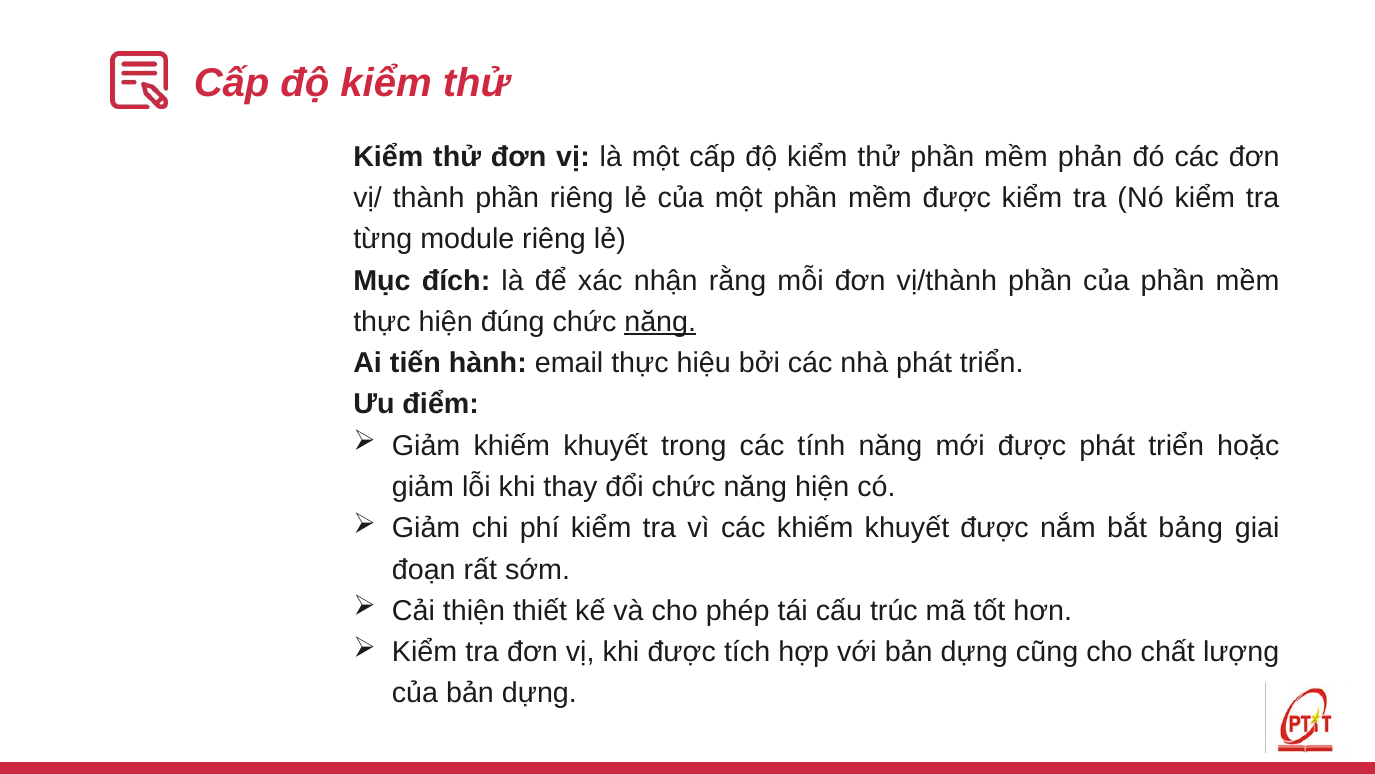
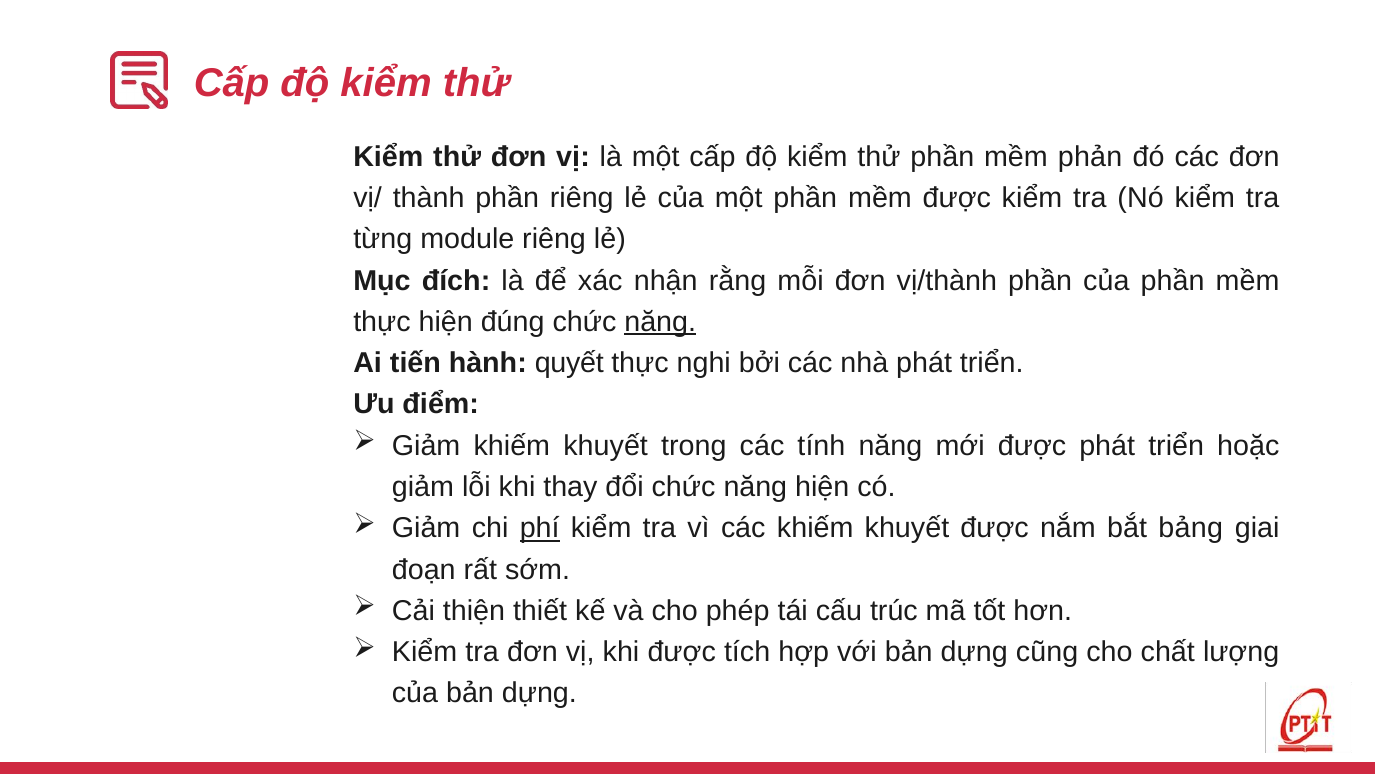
email: email -> quyết
hiệu: hiệu -> nghi
phí underline: none -> present
